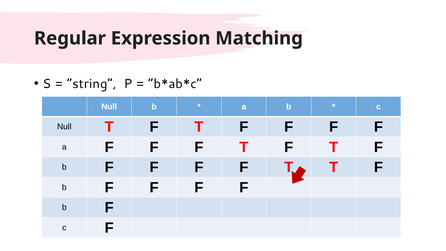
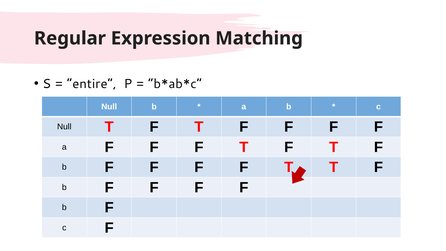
string: string -> entire
